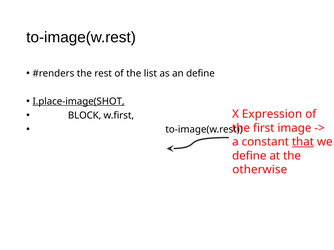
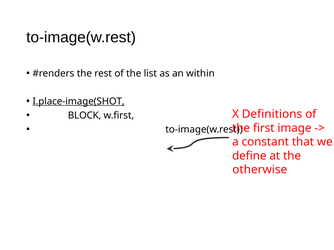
an define: define -> within
Expression: Expression -> Definitions
that underline: present -> none
